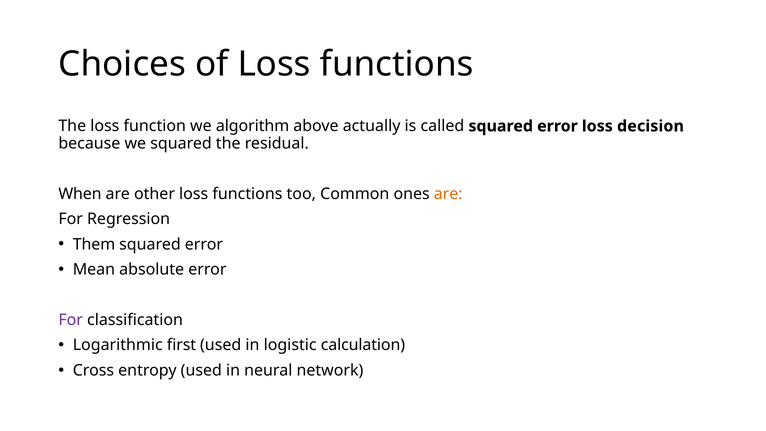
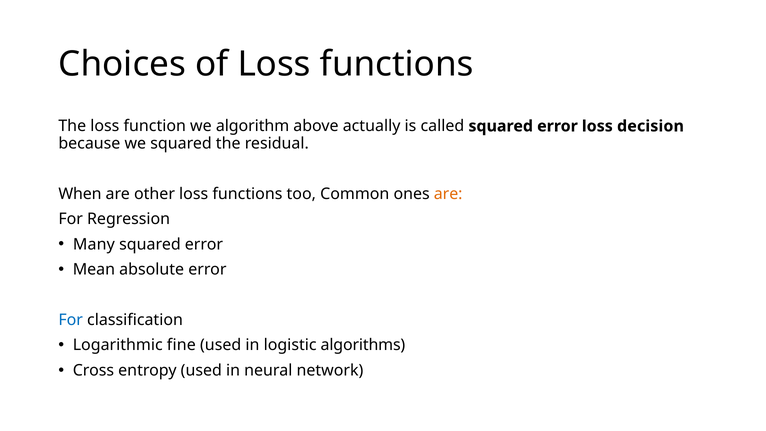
Them: Them -> Many
For at (71, 320) colour: purple -> blue
first: first -> fine
calculation: calculation -> algorithms
